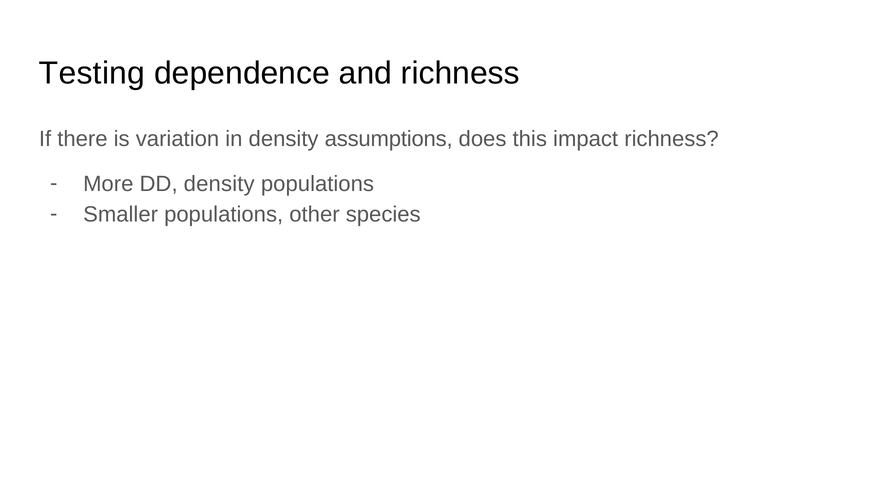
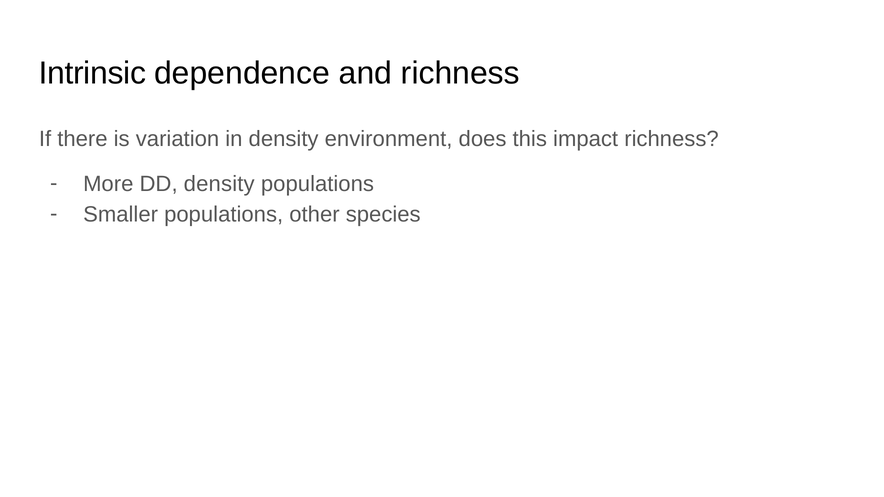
Testing: Testing -> Intrinsic
assumptions: assumptions -> environment
